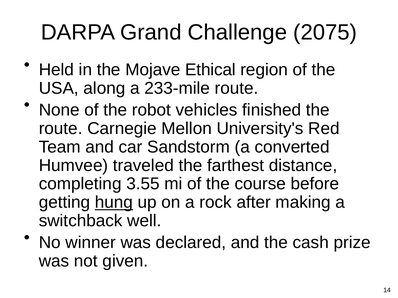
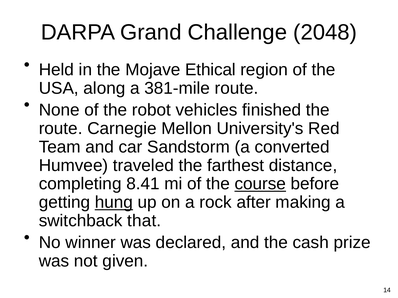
2075: 2075 -> 2048
233-mile: 233-mile -> 381-mile
3.55: 3.55 -> 8.41
course underline: none -> present
well: well -> that
